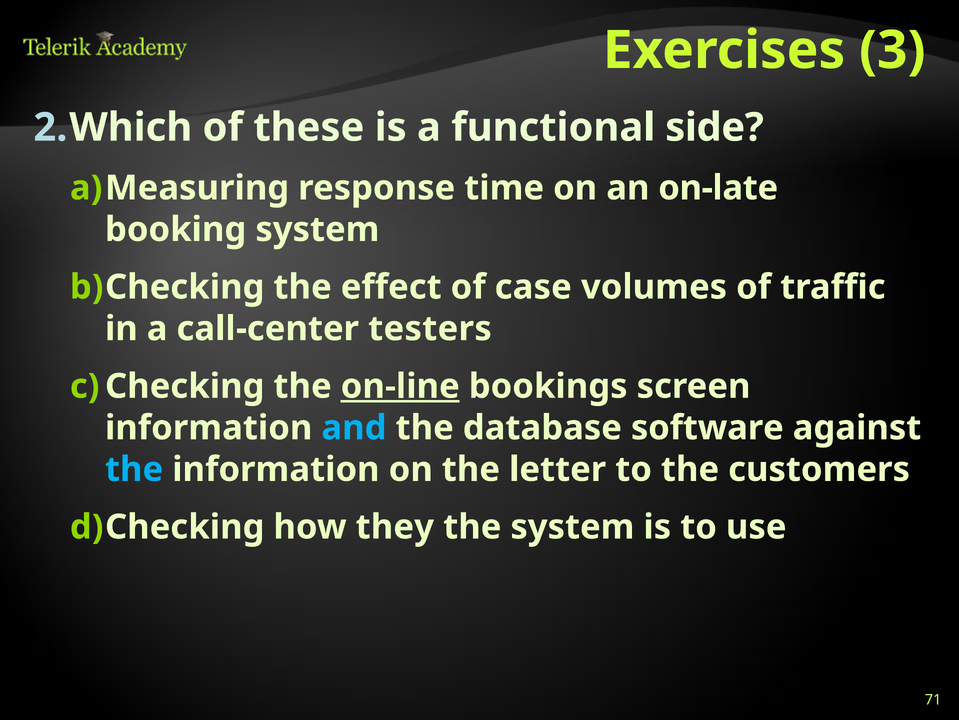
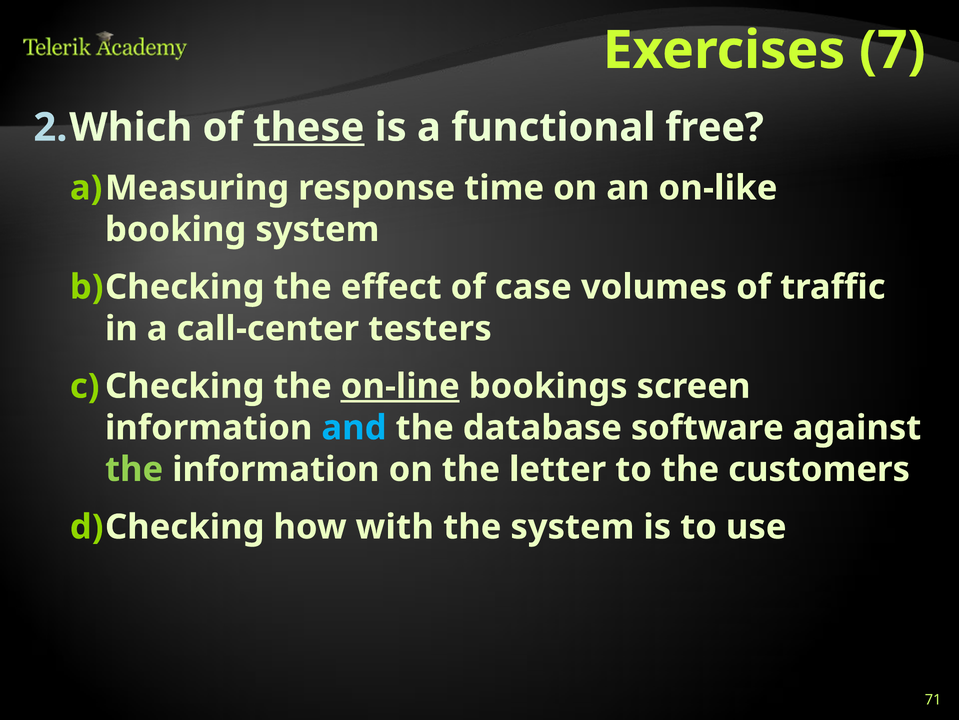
3: 3 -> 7
these underline: none -> present
side: side -> free
on-late: on-late -> on-like
the at (134, 469) colour: light blue -> light green
they: they -> with
